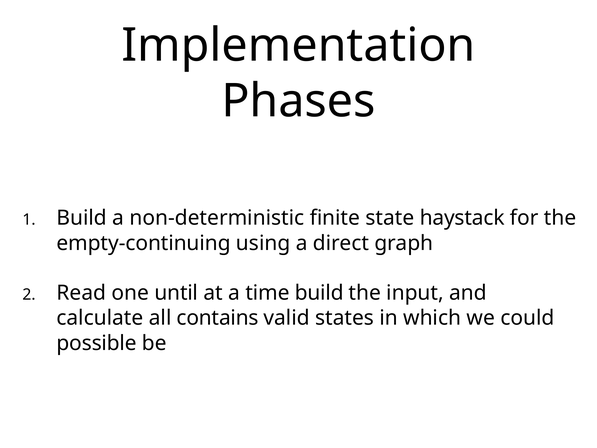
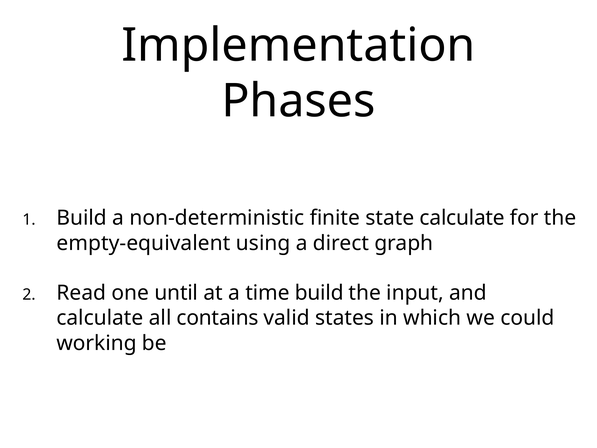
state haystack: haystack -> calculate
empty-continuing: empty-continuing -> empty-equivalent
possible: possible -> working
